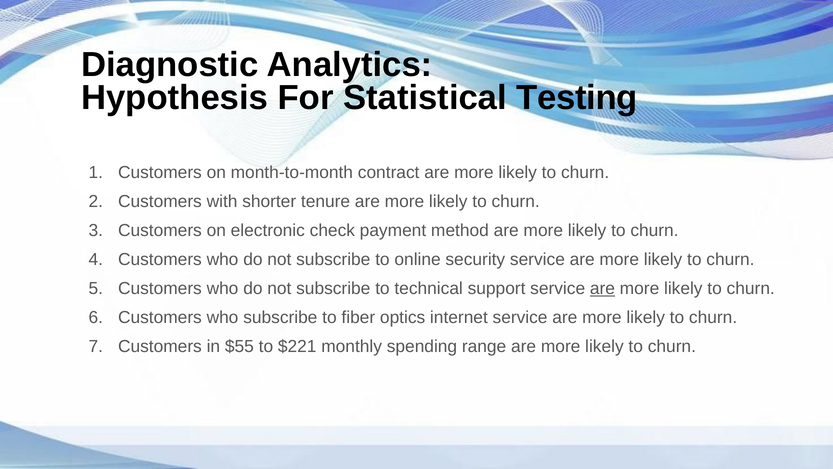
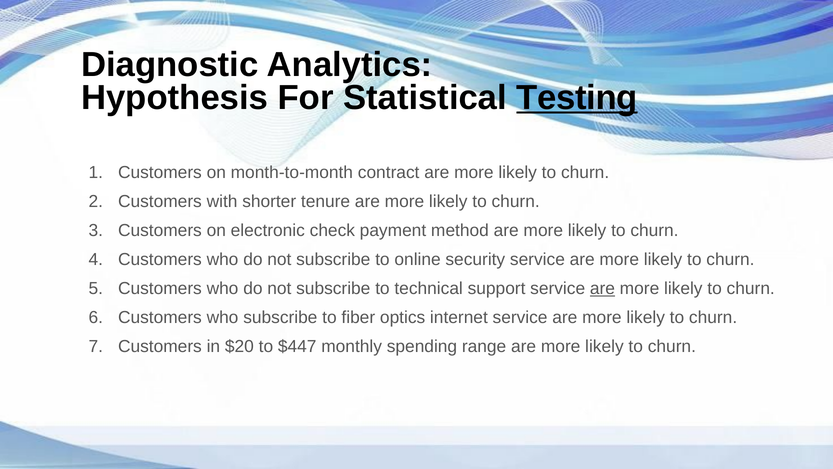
Testing underline: none -> present
$55: $55 -> $20
$221: $221 -> $447
